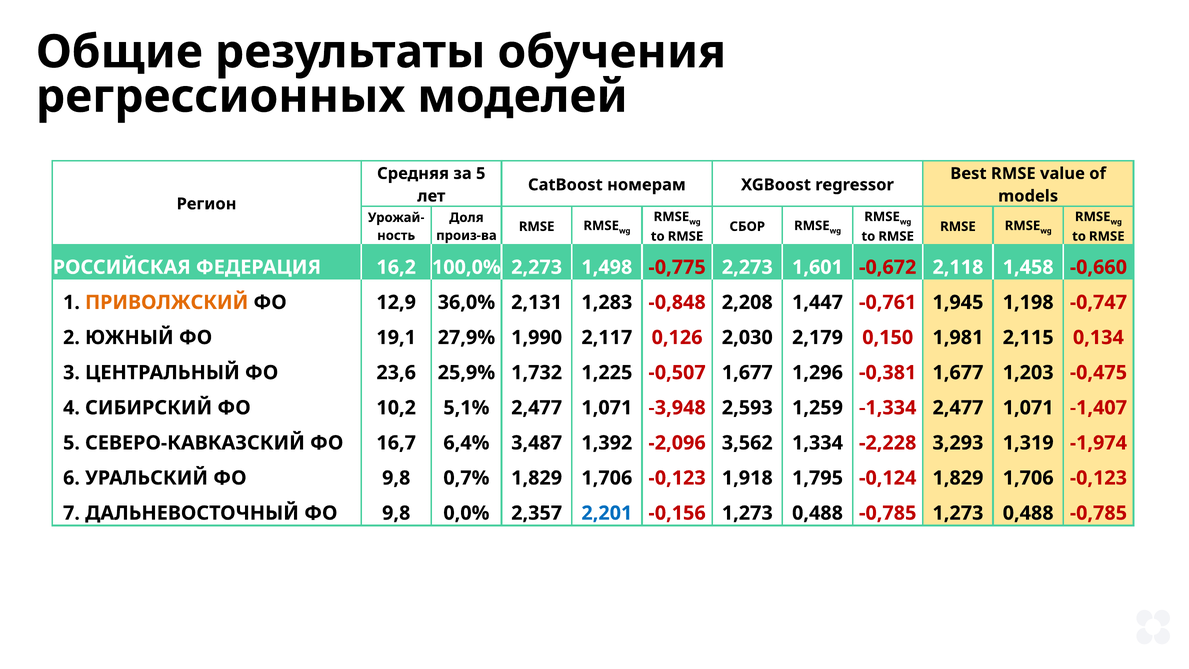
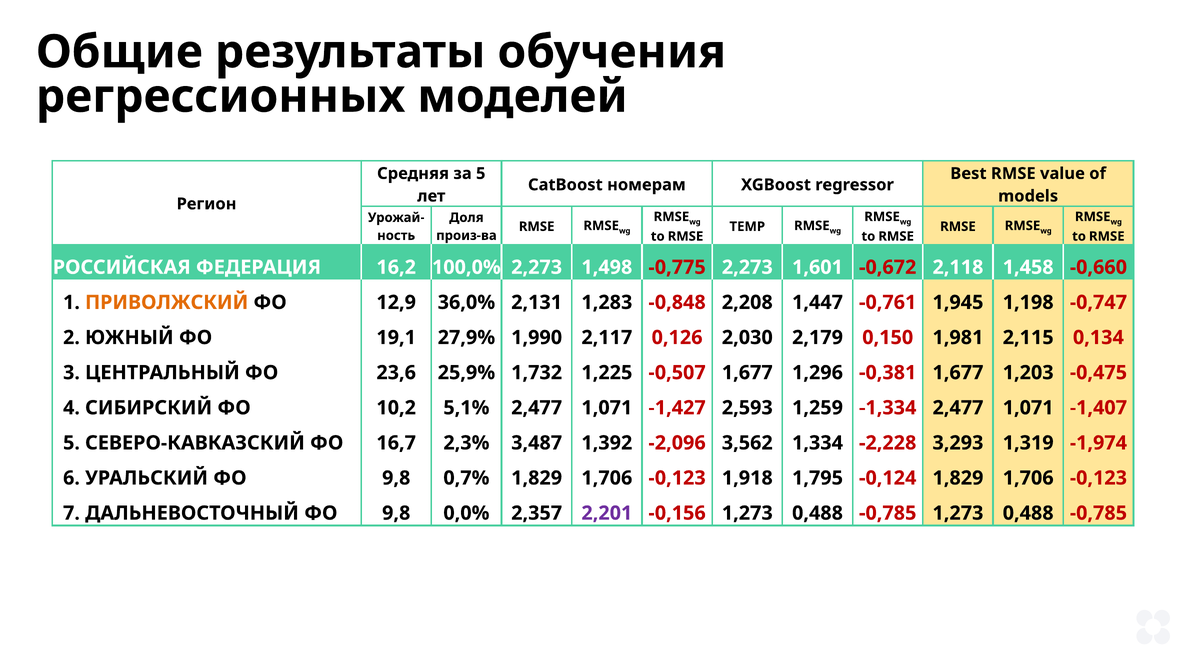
СБОР: СБОР -> TEMP
-3,948: -3,948 -> -1,427
6,4%: 6,4% -> 2,3%
2,201 colour: blue -> purple
